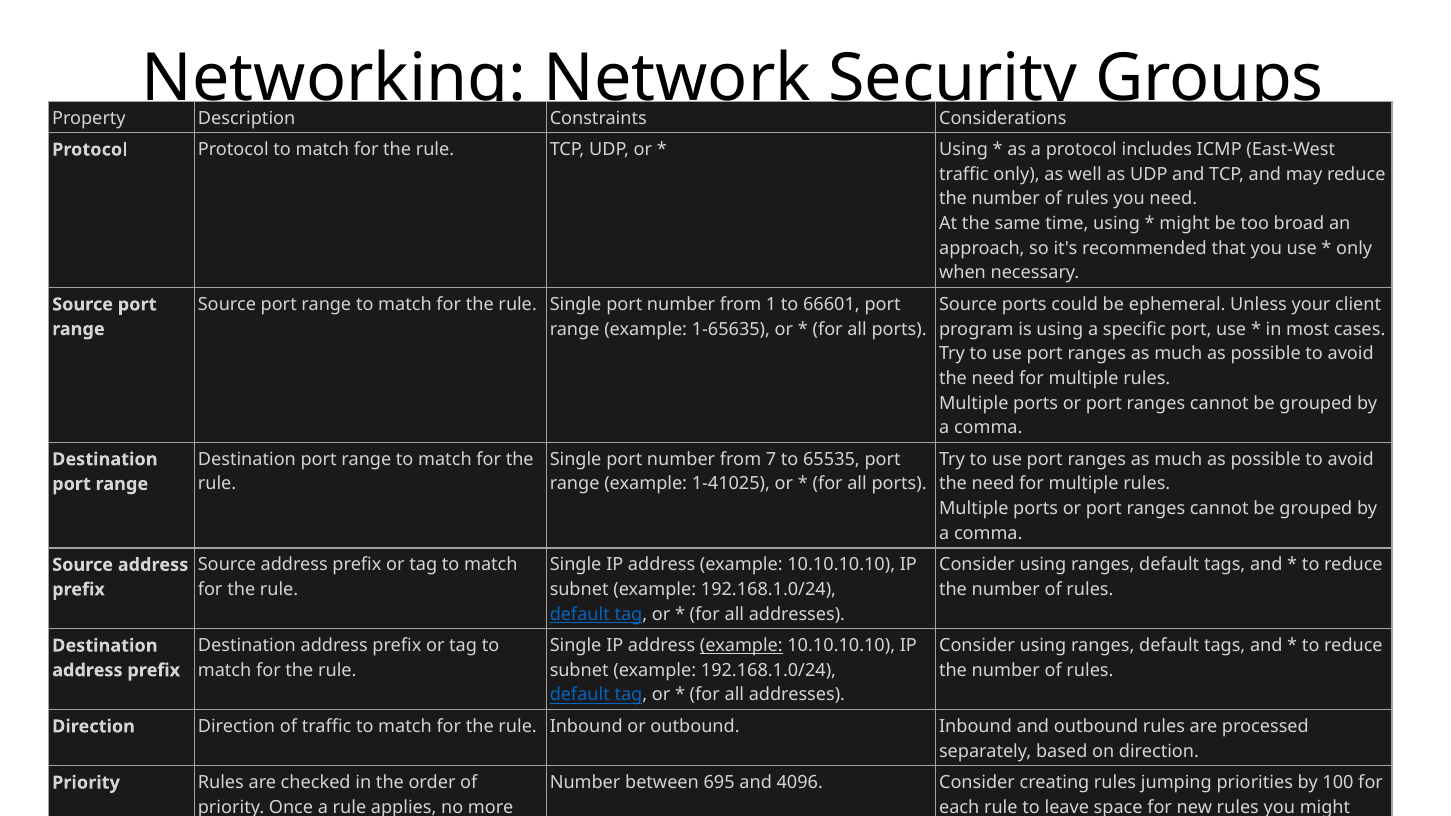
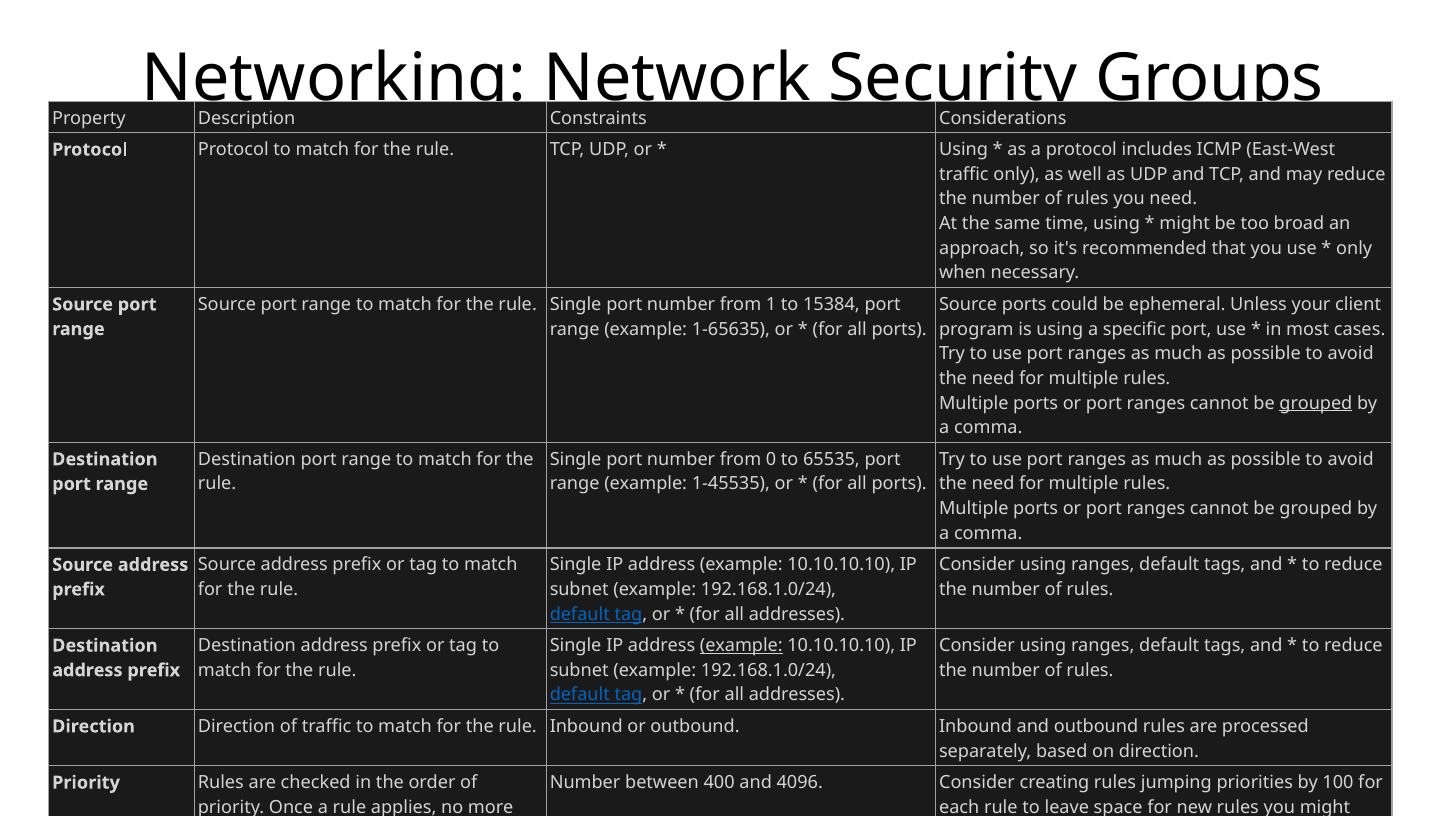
66601: 66601 -> 15384
grouped at (1316, 403) underline: none -> present
7: 7 -> 0
1-41025: 1-41025 -> 1-45535
695: 695 -> 400
